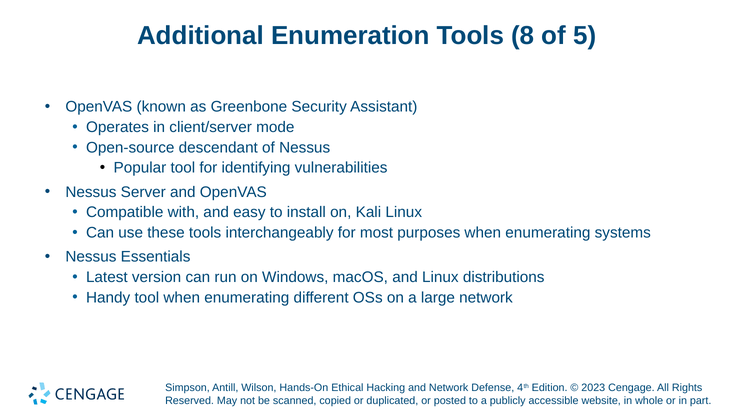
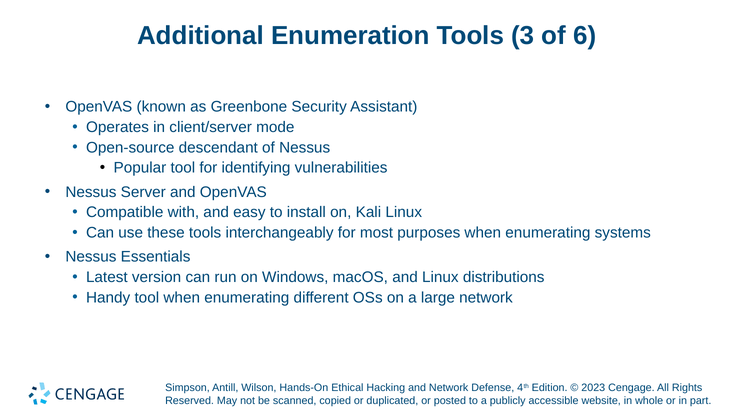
8: 8 -> 3
5: 5 -> 6
